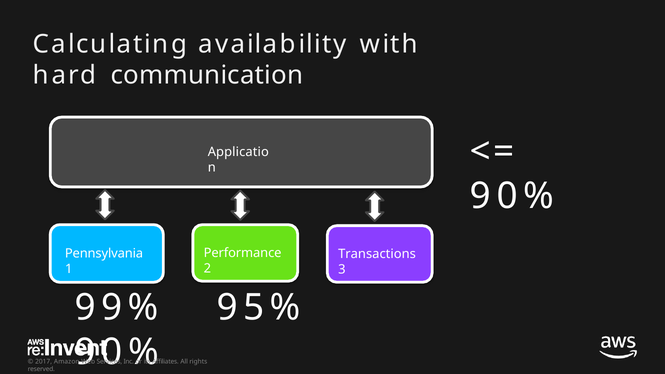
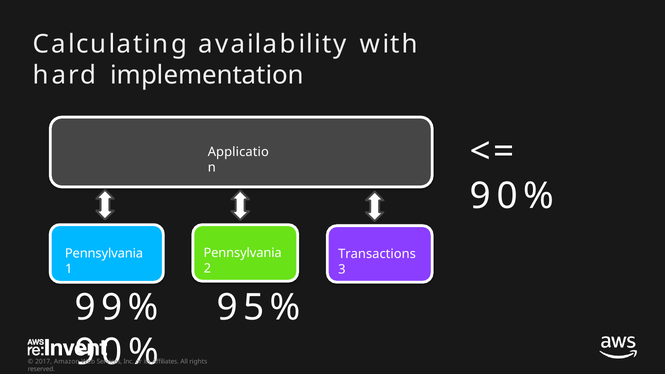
communication: communication -> implementation
Performance at (243, 253): Performance -> Pennsylvania
